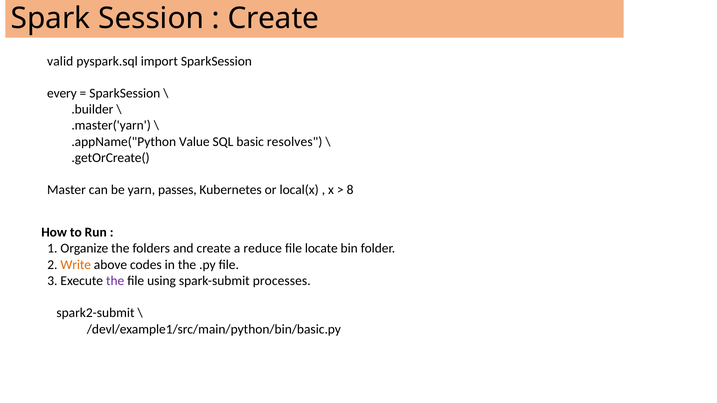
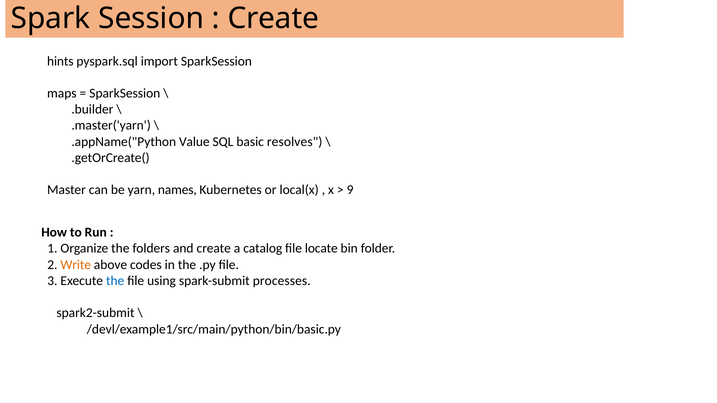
valid: valid -> hints
every: every -> maps
passes: passes -> names
8: 8 -> 9
reduce: reduce -> catalog
the at (115, 281) colour: purple -> blue
